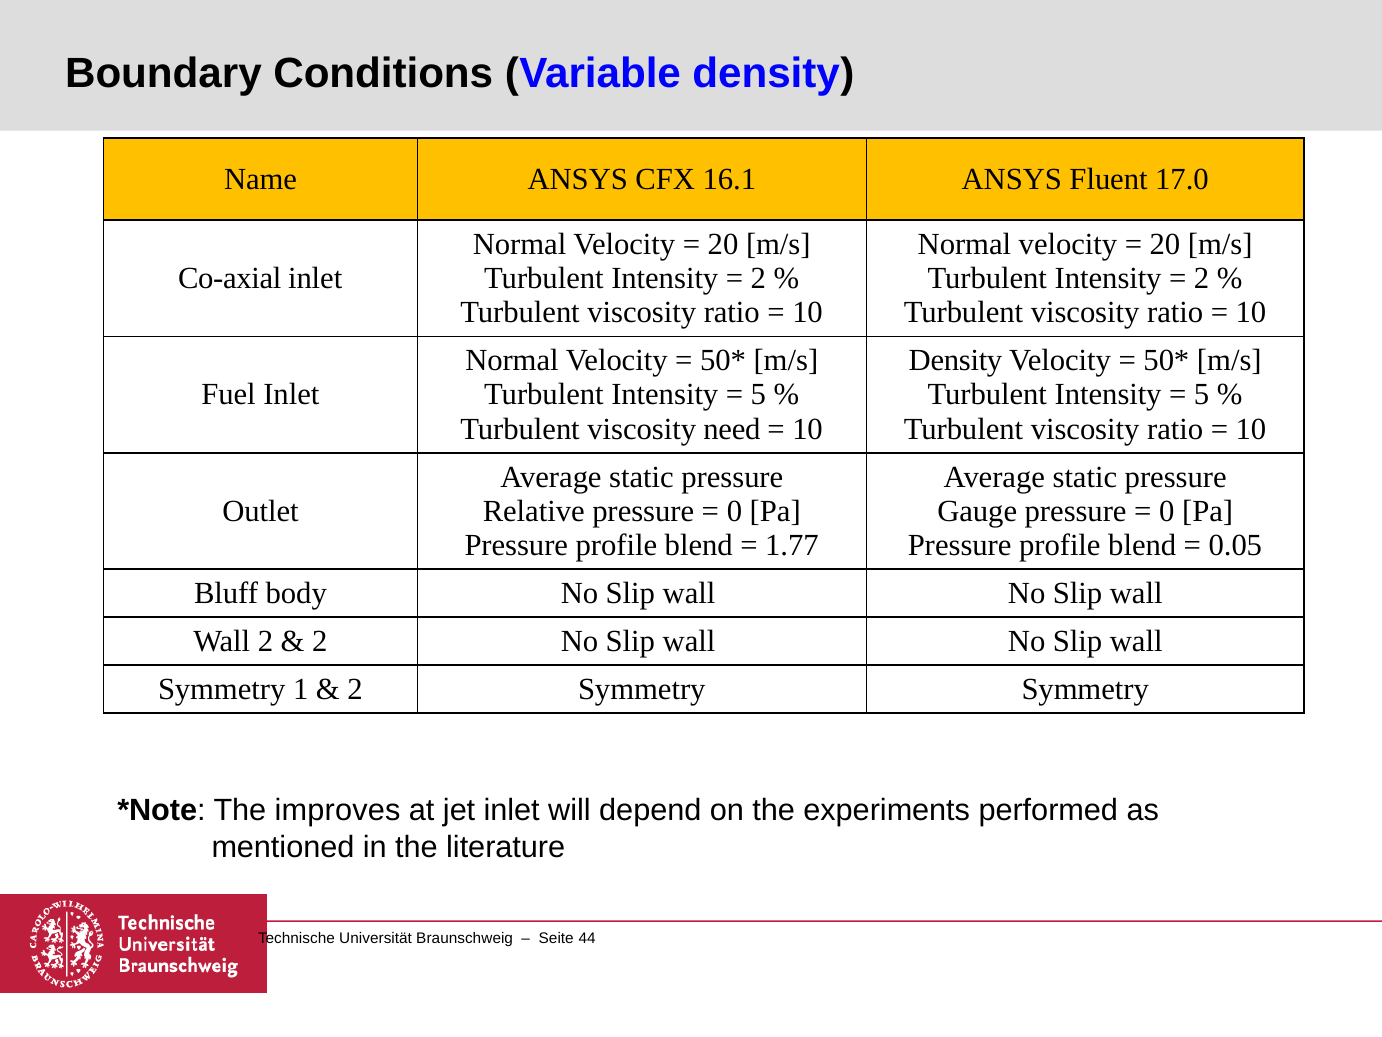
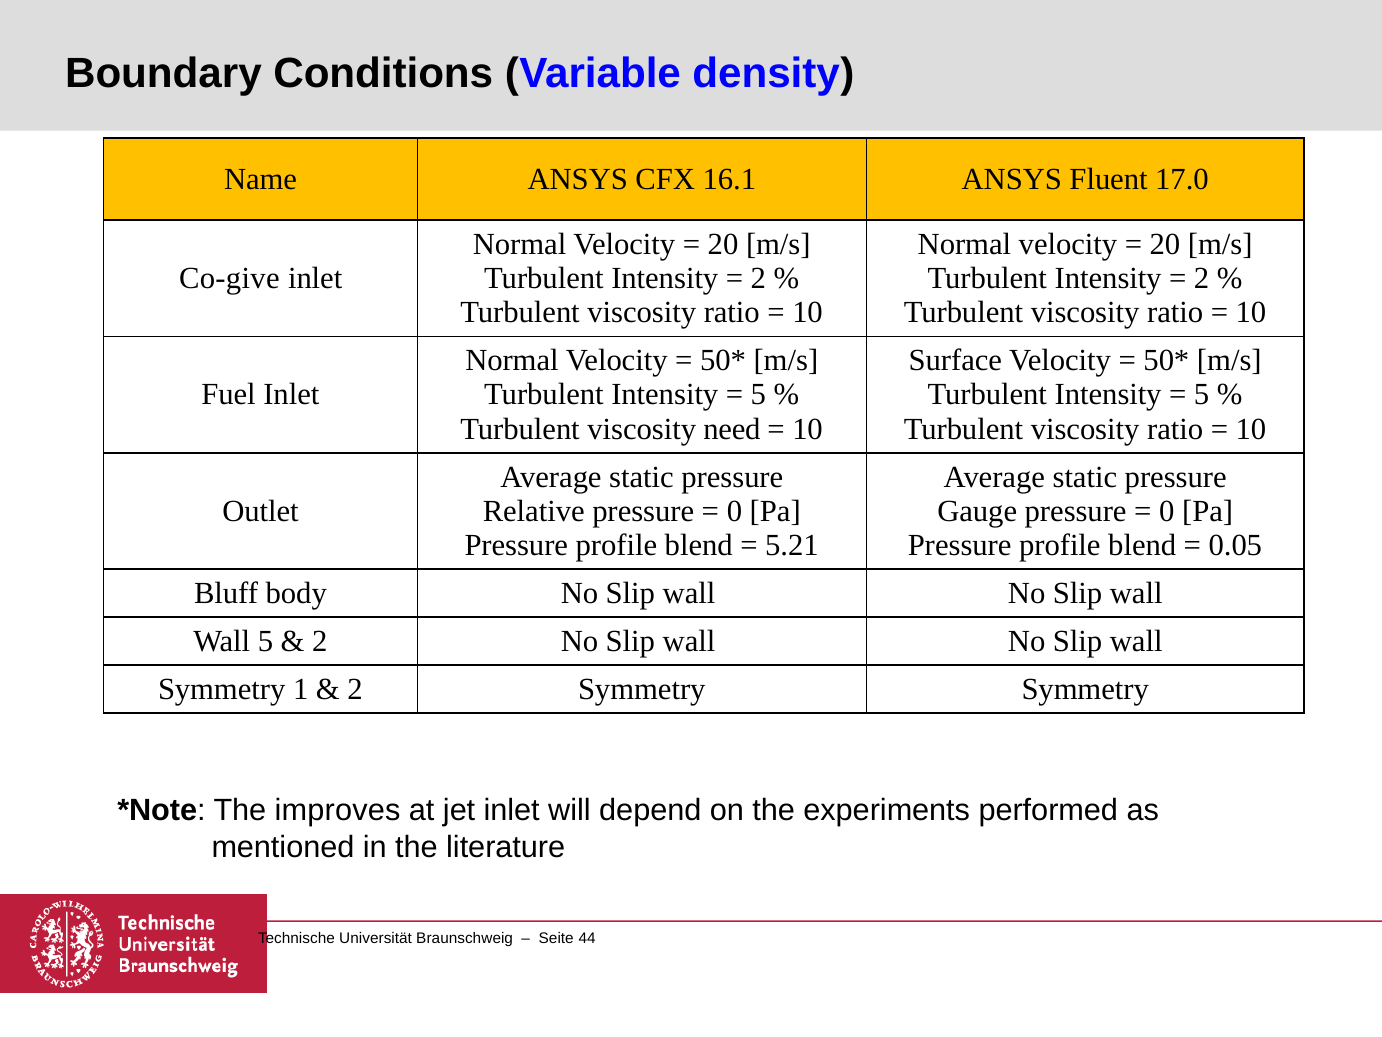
Co-axial: Co-axial -> Co-give
Density at (955, 361): Density -> Surface
1.77: 1.77 -> 5.21
Wall 2: 2 -> 5
